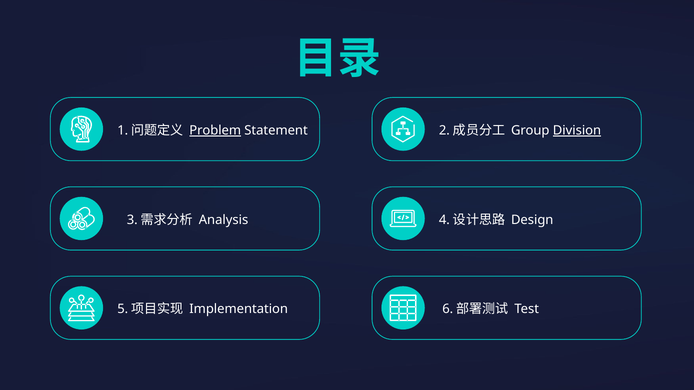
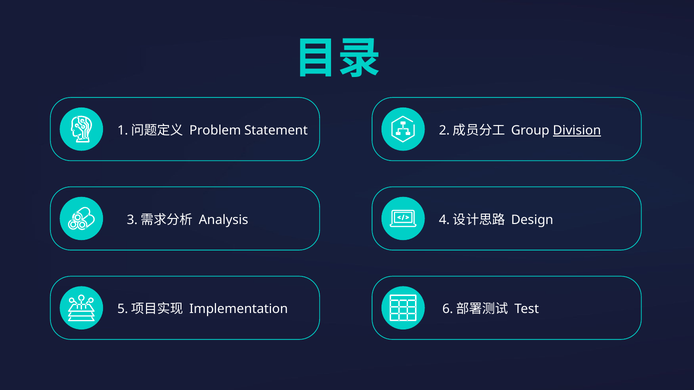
Problem underline: present -> none
